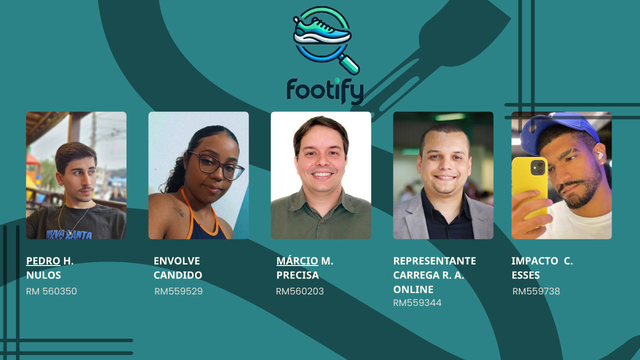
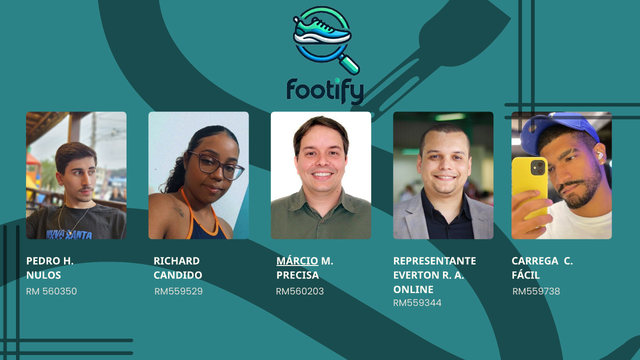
PEDRO underline: present -> none
ENVOLVE: ENVOLVE -> RICHARD
IMPACTO: IMPACTO -> CARREGA
CARREGA: CARREGA -> EVERTON
ESSES: ESSES -> FÁCIL
